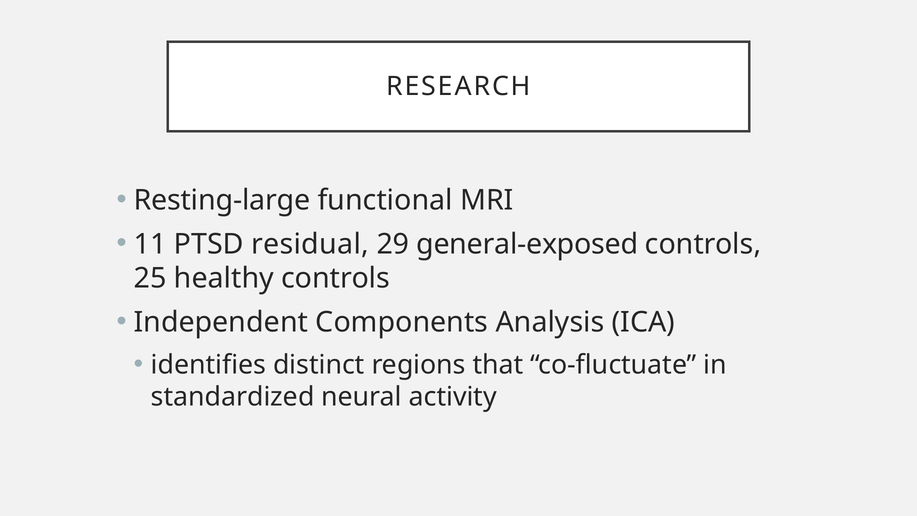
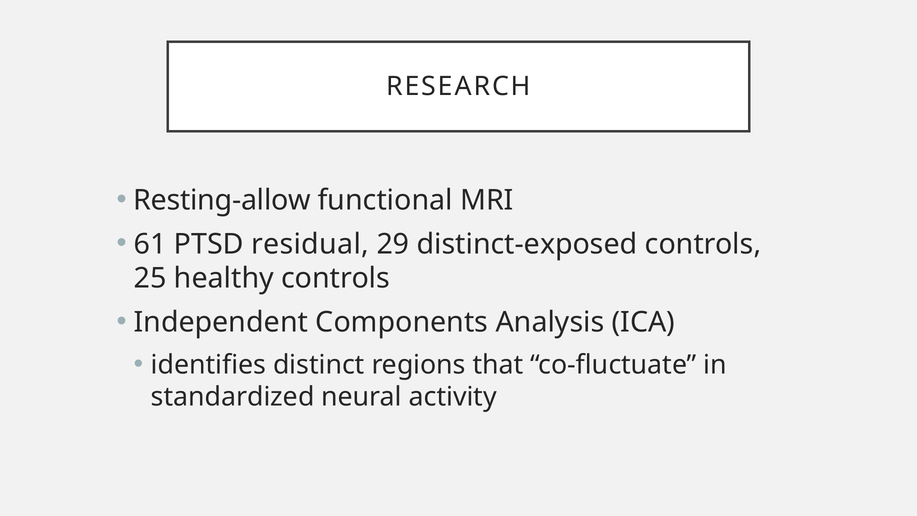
Resting-large: Resting-large -> Resting-allow
11: 11 -> 61
general-exposed: general-exposed -> distinct-exposed
